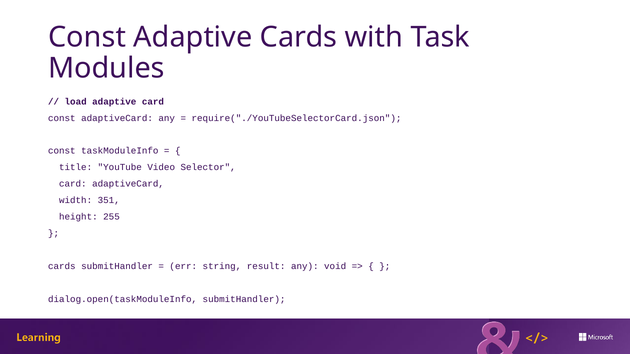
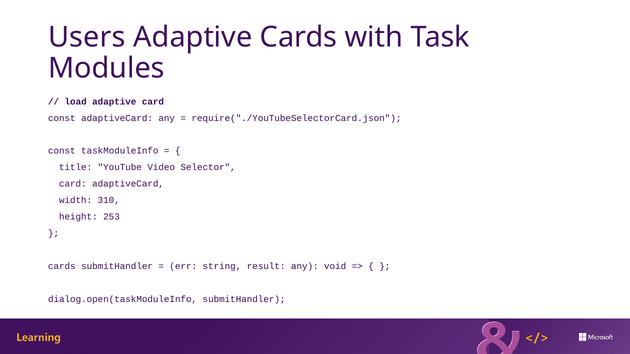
Const at (87, 37): Const -> Users
351: 351 -> 310
255: 255 -> 253
